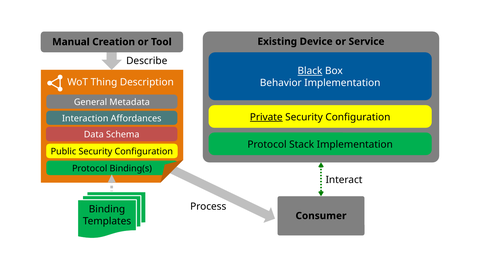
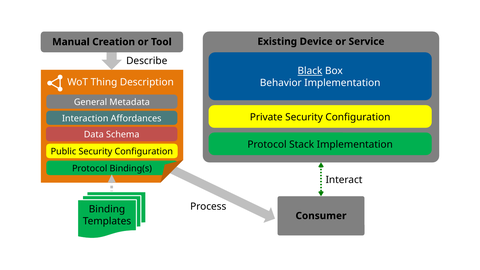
Private underline: present -> none
